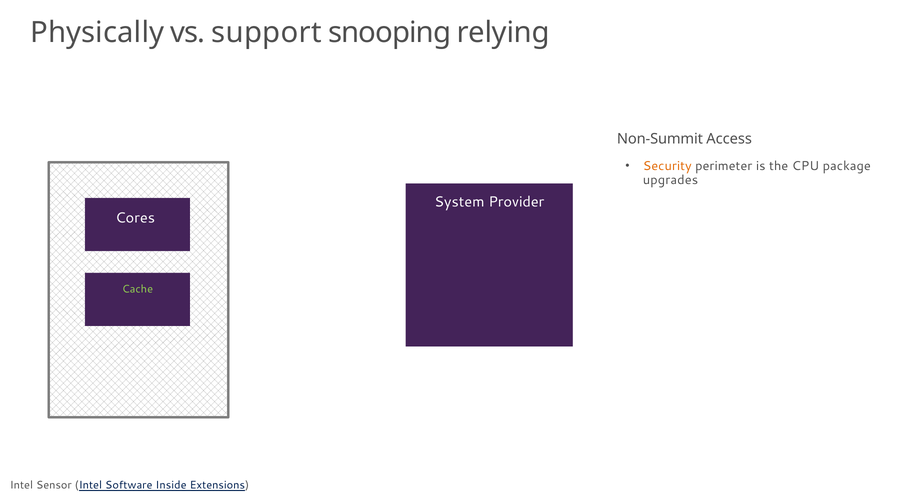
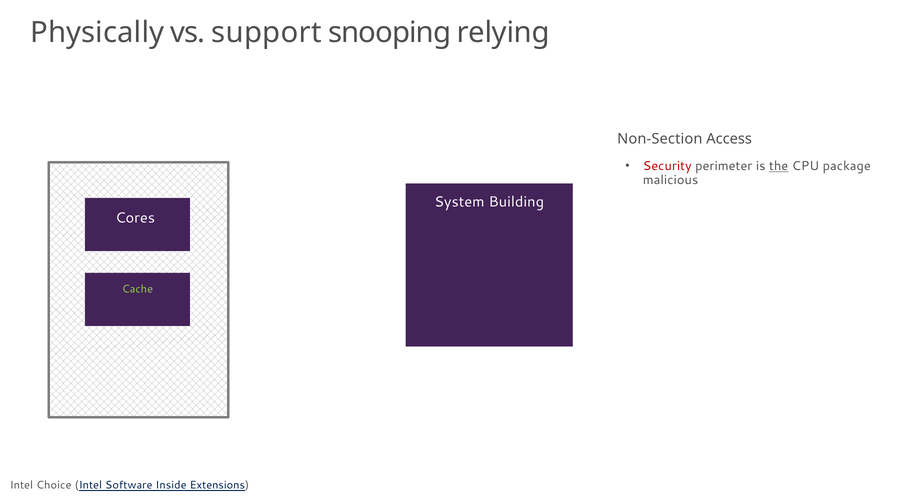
Non-Summit: Non-Summit -> Non-Section
Security colour: orange -> red
the underline: none -> present
upgrades: upgrades -> malicious
Provider: Provider -> Building
Sensor: Sensor -> Choice
